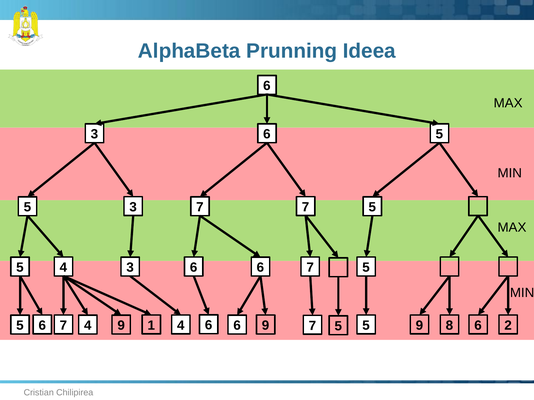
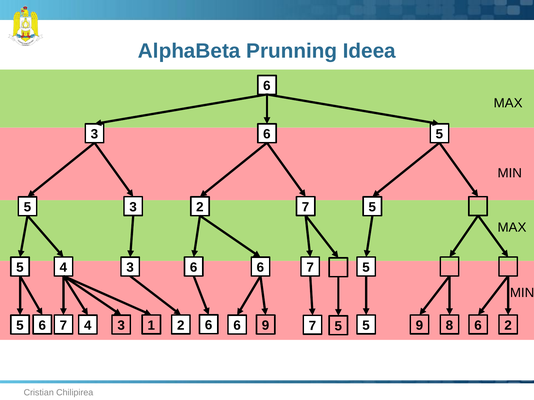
7 at (200, 207): 7 -> 2
7 4: 4 -> 2
9 at (121, 326): 9 -> 3
